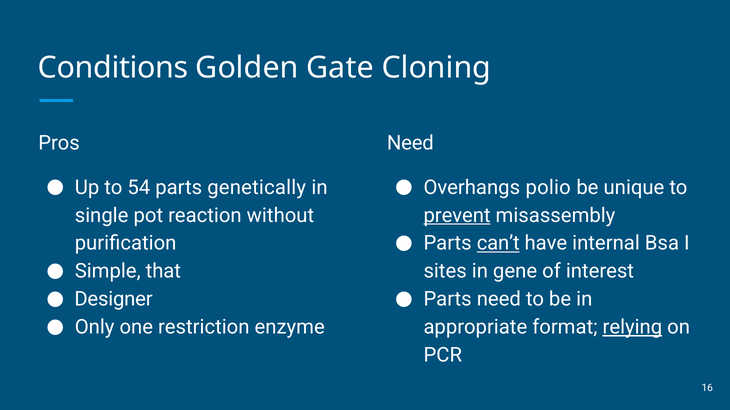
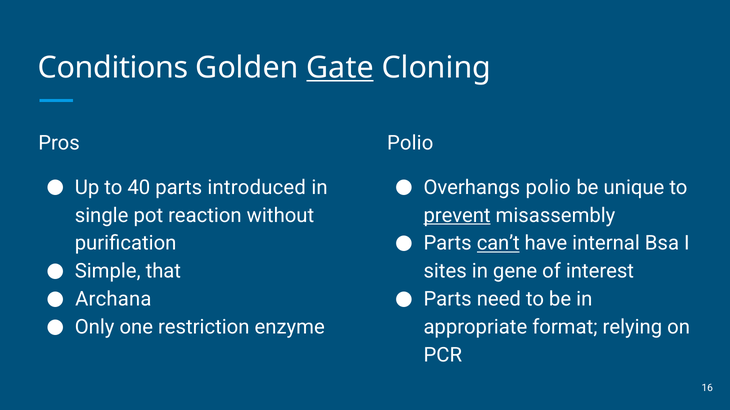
Gate underline: none -> present
Need at (410, 143): Need -> Polio
54: 54 -> 40
genetically: genetically -> introduced
Designer: Designer -> Archana
relying underline: present -> none
